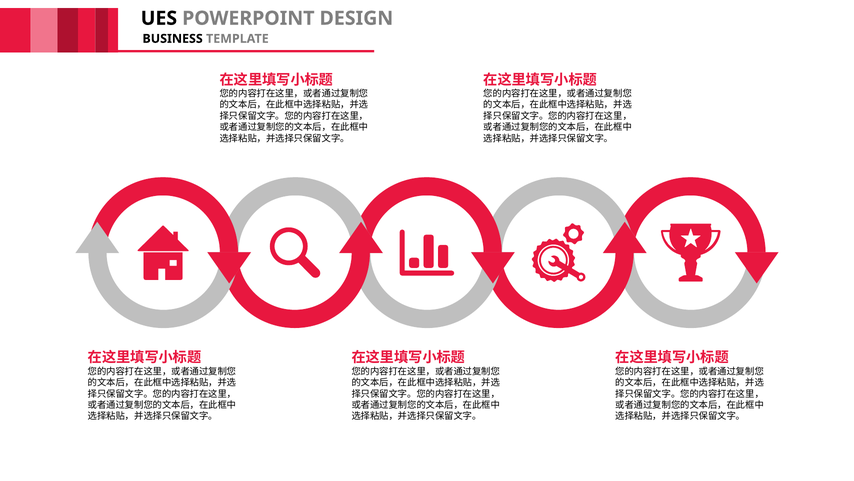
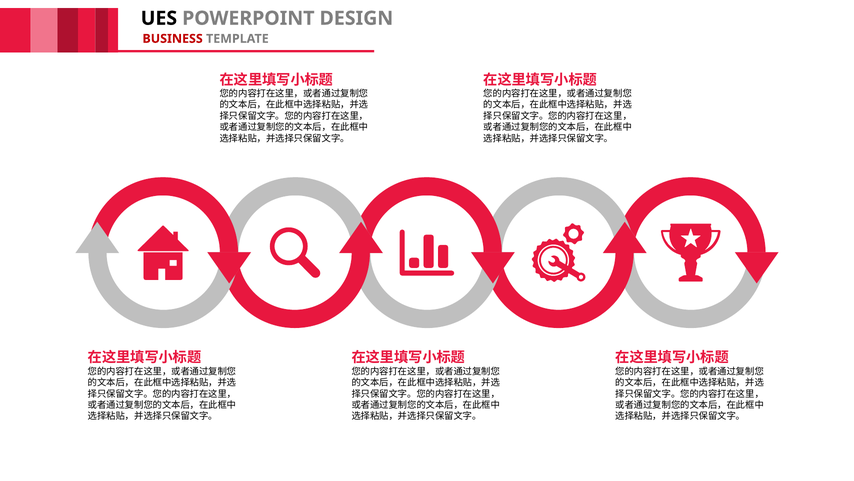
BUSINESS colour: black -> red
